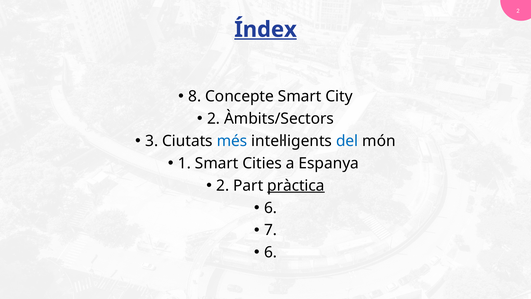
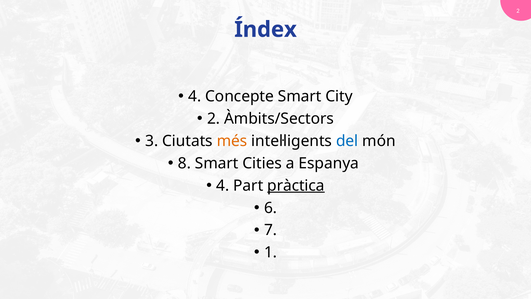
Índex underline: present -> none
8 at (195, 96): 8 -> 4
més colour: blue -> orange
1: 1 -> 8
2 at (223, 185): 2 -> 4
6 at (271, 252): 6 -> 1
